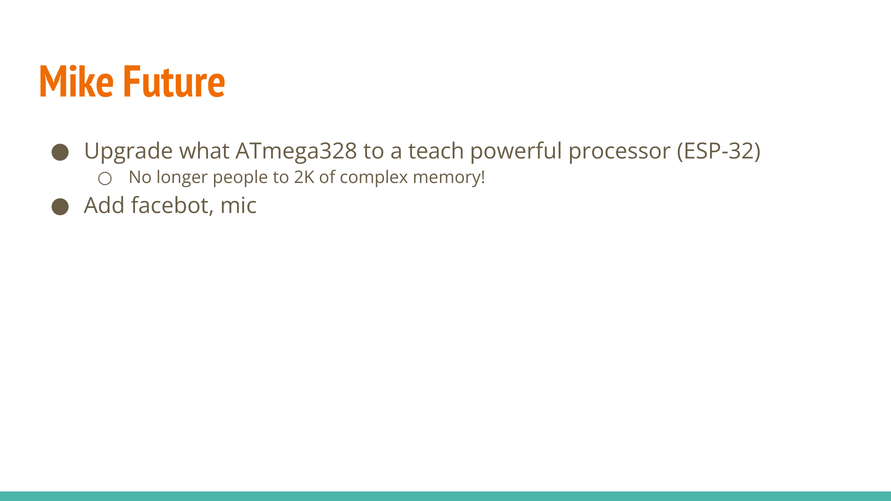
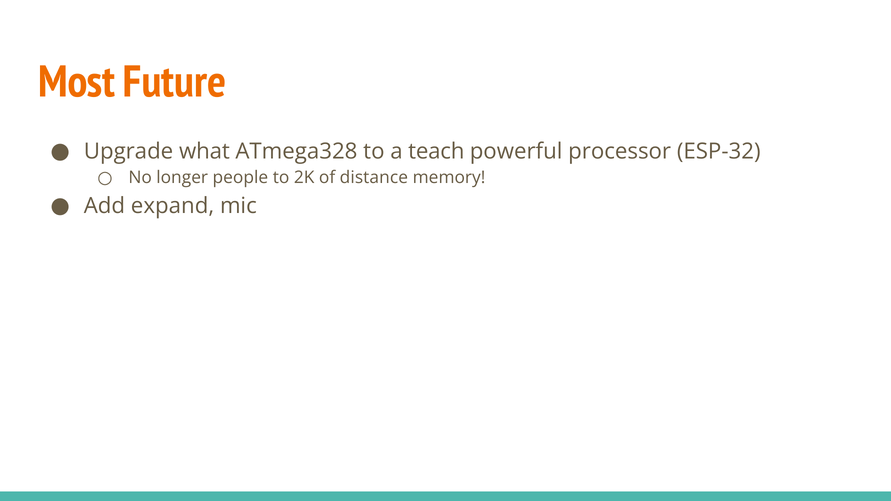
Mike: Mike -> Most
complex: complex -> distance
facebot: facebot -> expand
